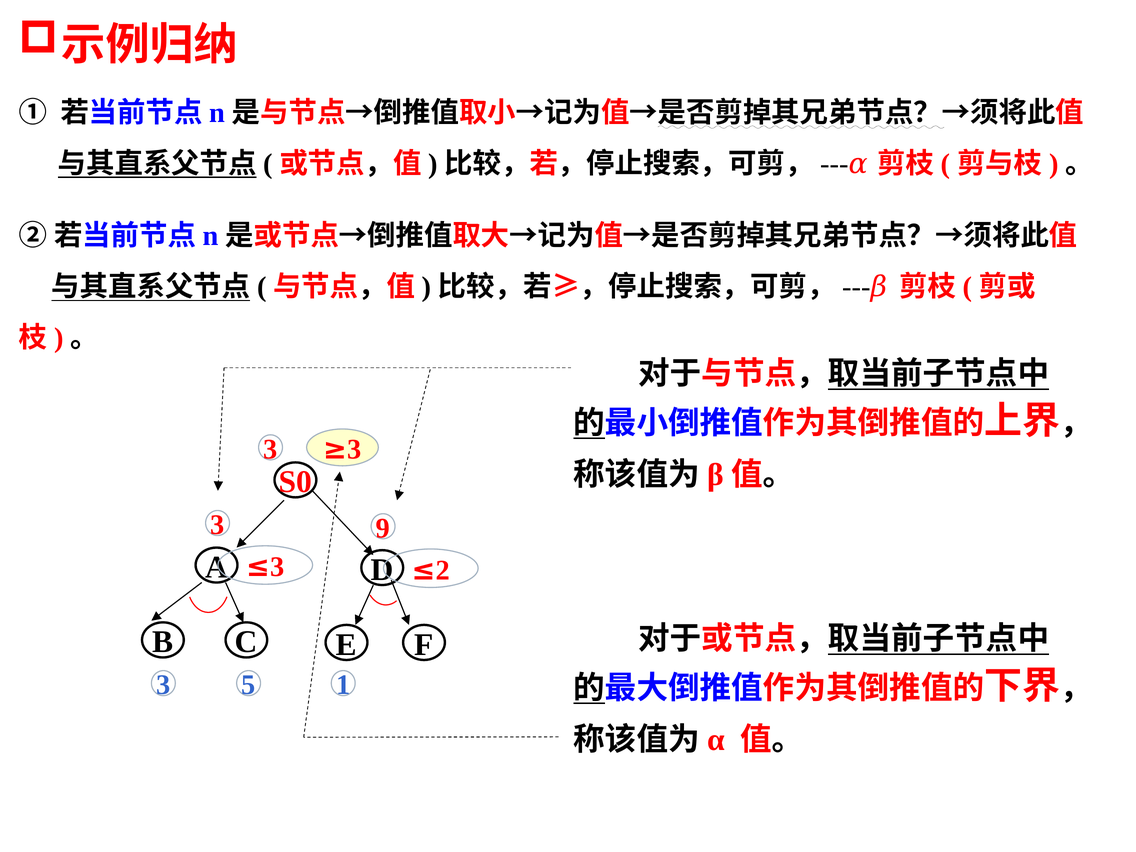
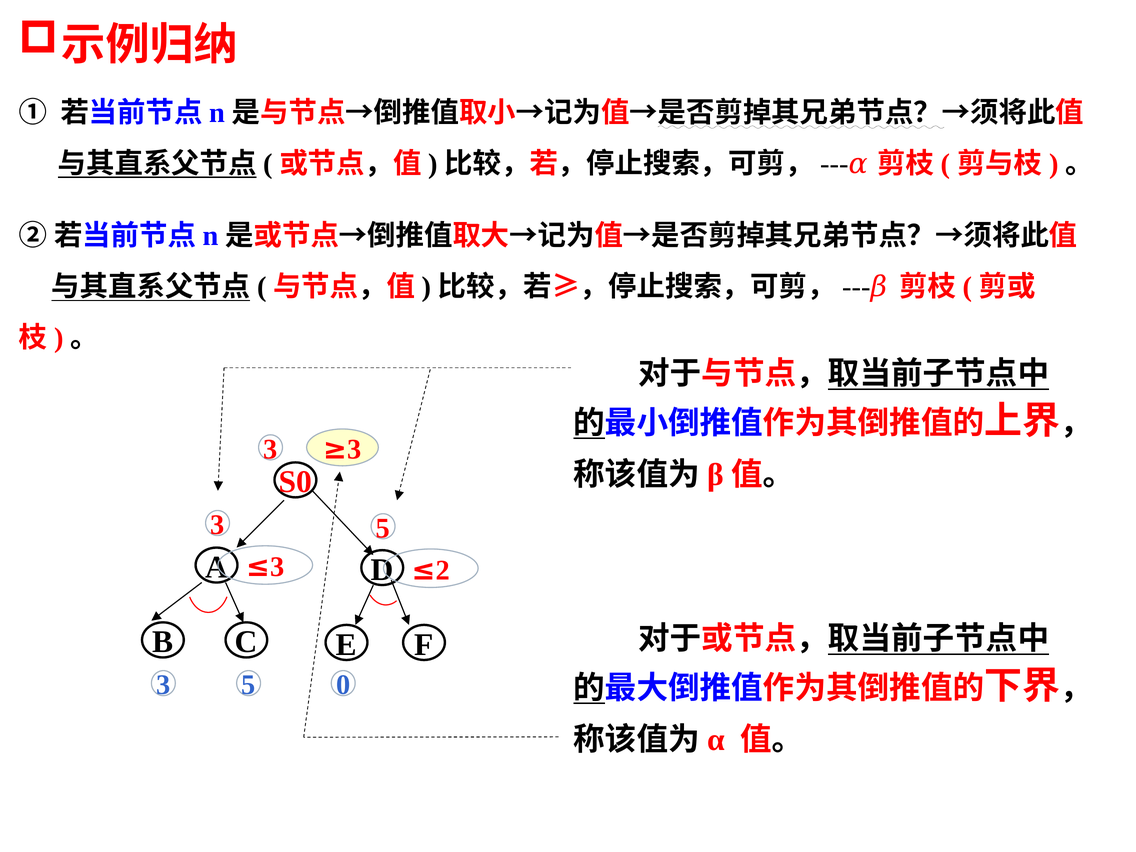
3 9: 9 -> 5
1: 1 -> 0
